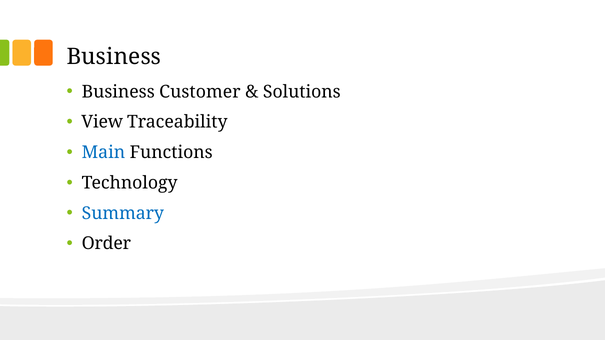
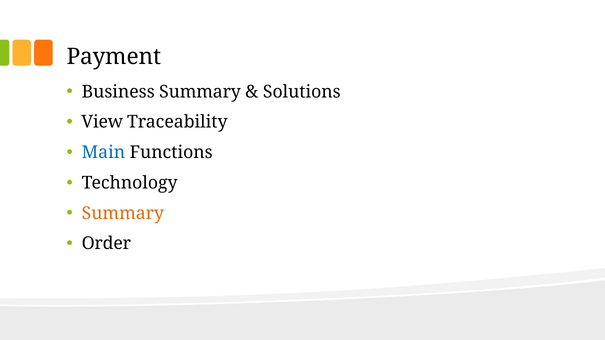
Business at (114, 57): Business -> Payment
Business Customer: Customer -> Summary
Summary at (123, 214) colour: blue -> orange
